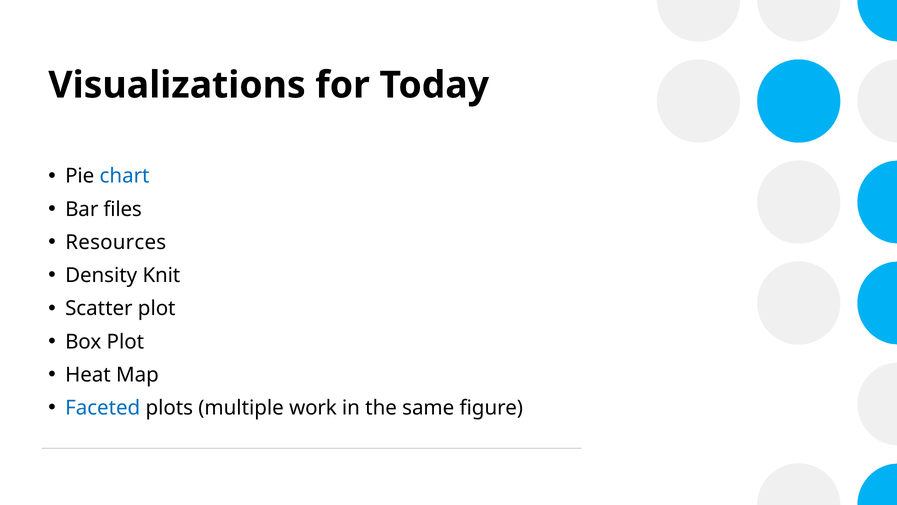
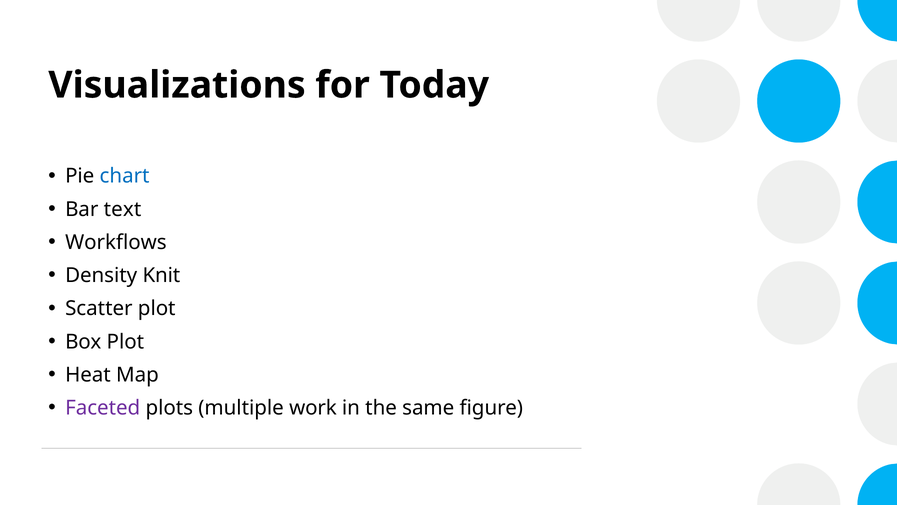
files: files -> text
Resources: Resources -> Workflows
Faceted colour: blue -> purple
